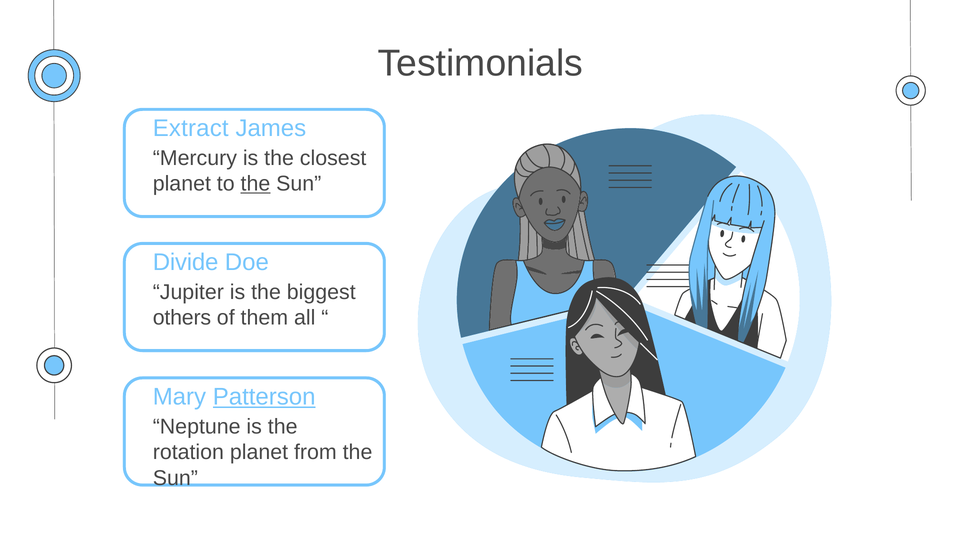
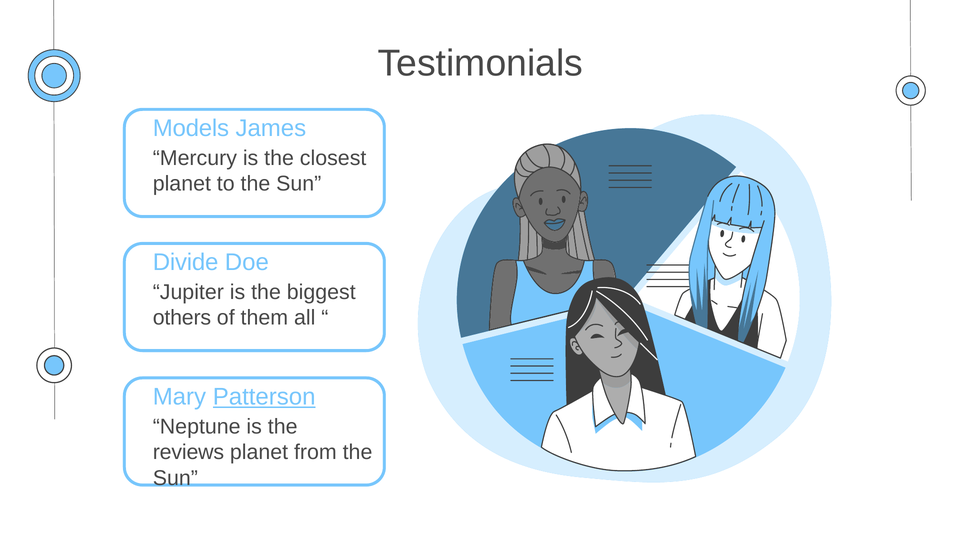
Extract: Extract -> Models
the at (255, 184) underline: present -> none
rotation: rotation -> reviews
